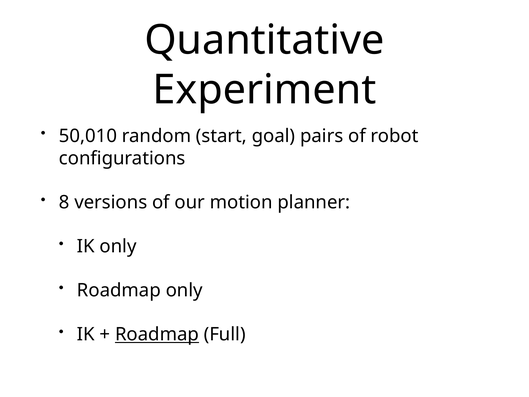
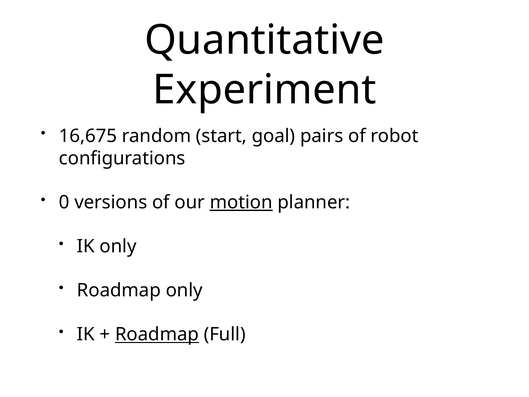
50,010: 50,010 -> 16,675
8: 8 -> 0
motion underline: none -> present
